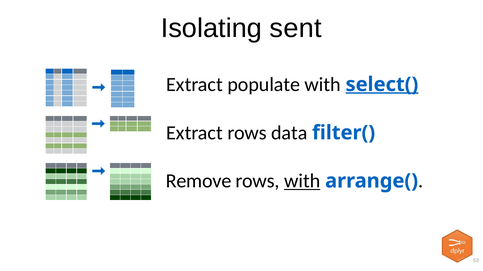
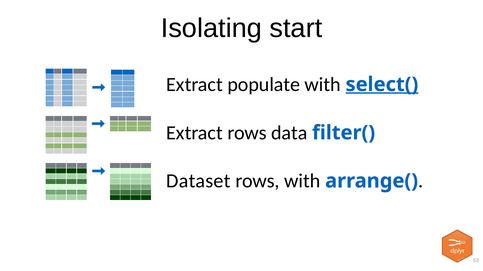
sent: sent -> start
Remove: Remove -> Dataset
with at (302, 181) underline: present -> none
